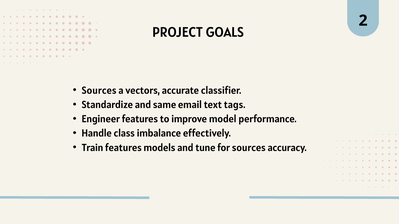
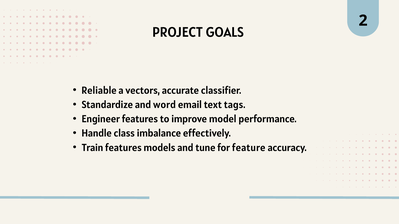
Sources at (99, 91): Sources -> Reliable
same: same -> word
for sources: sources -> feature
